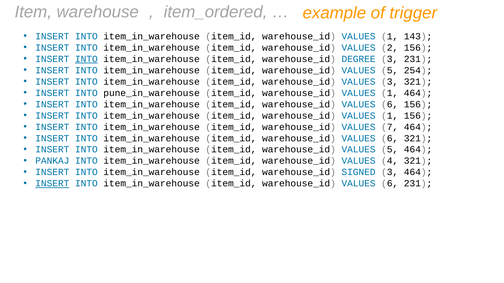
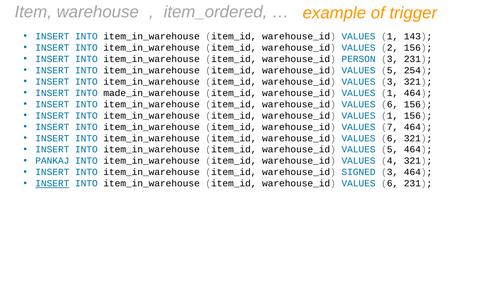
INTO at (86, 59) underline: present -> none
DEGREE: DEGREE -> PERSON
pune_in_warehouse: pune_in_warehouse -> made_in_warehouse
